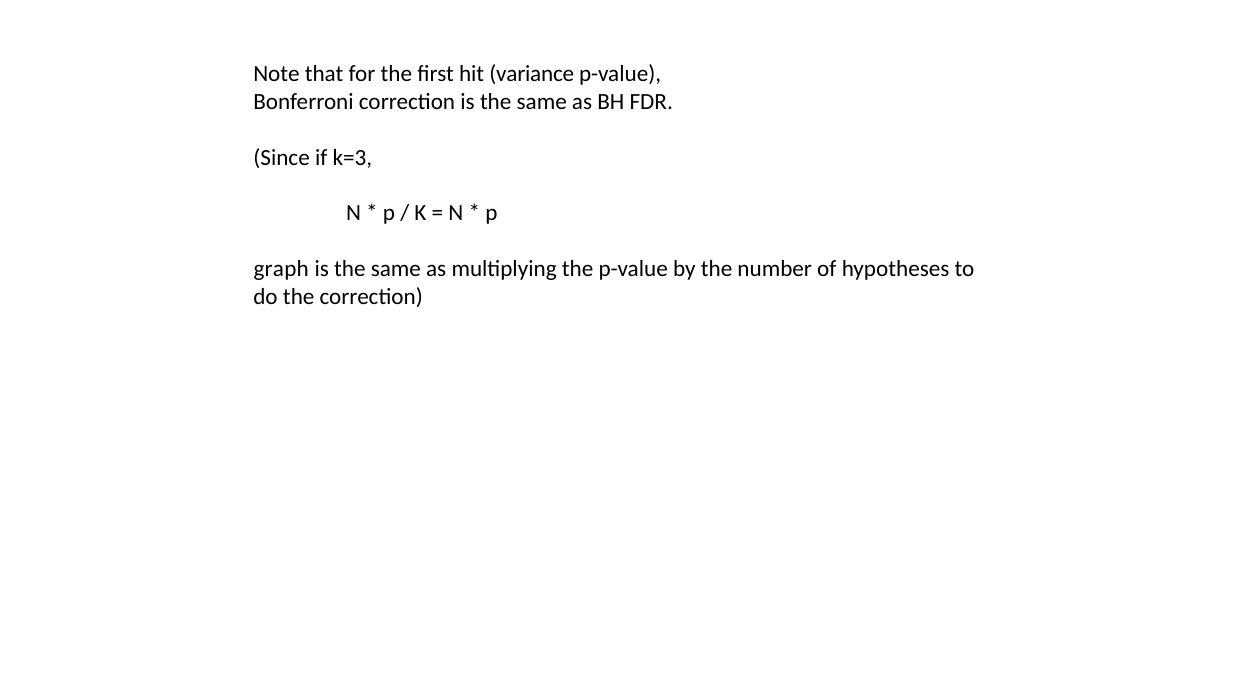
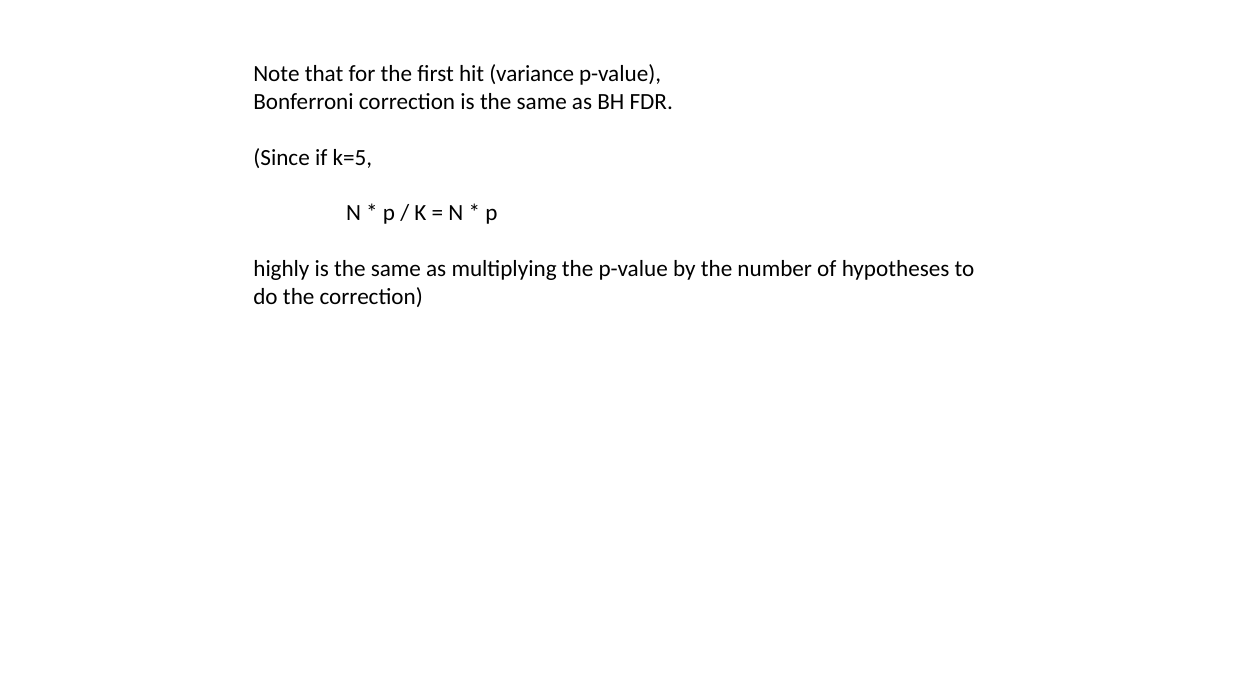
k=3: k=3 -> k=5
graph: graph -> highly
